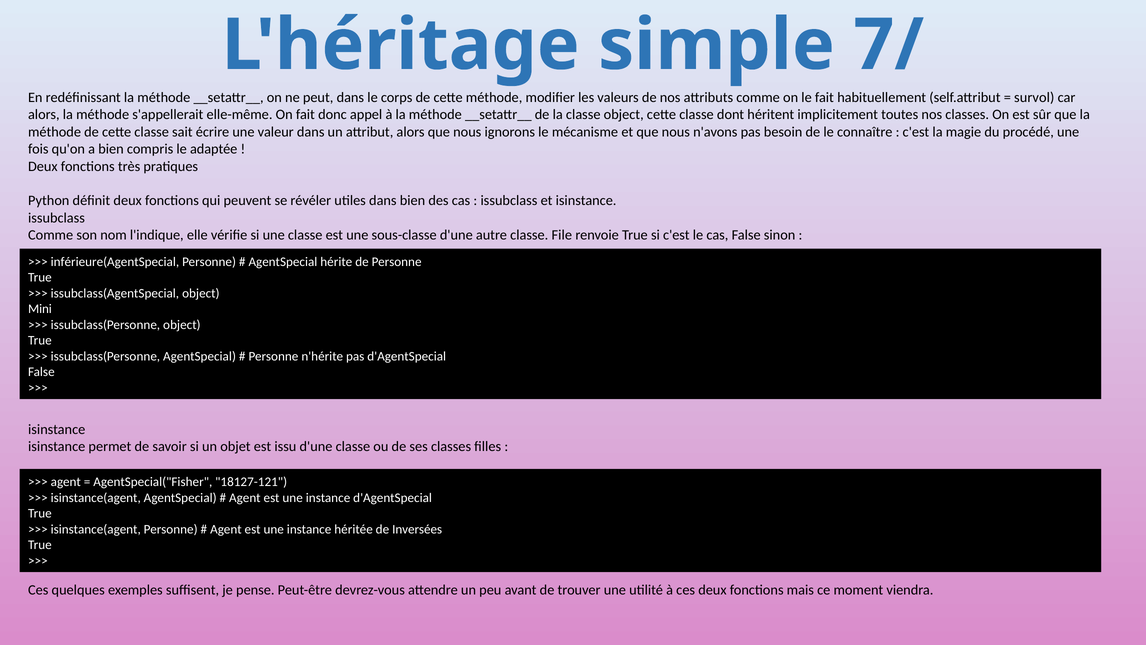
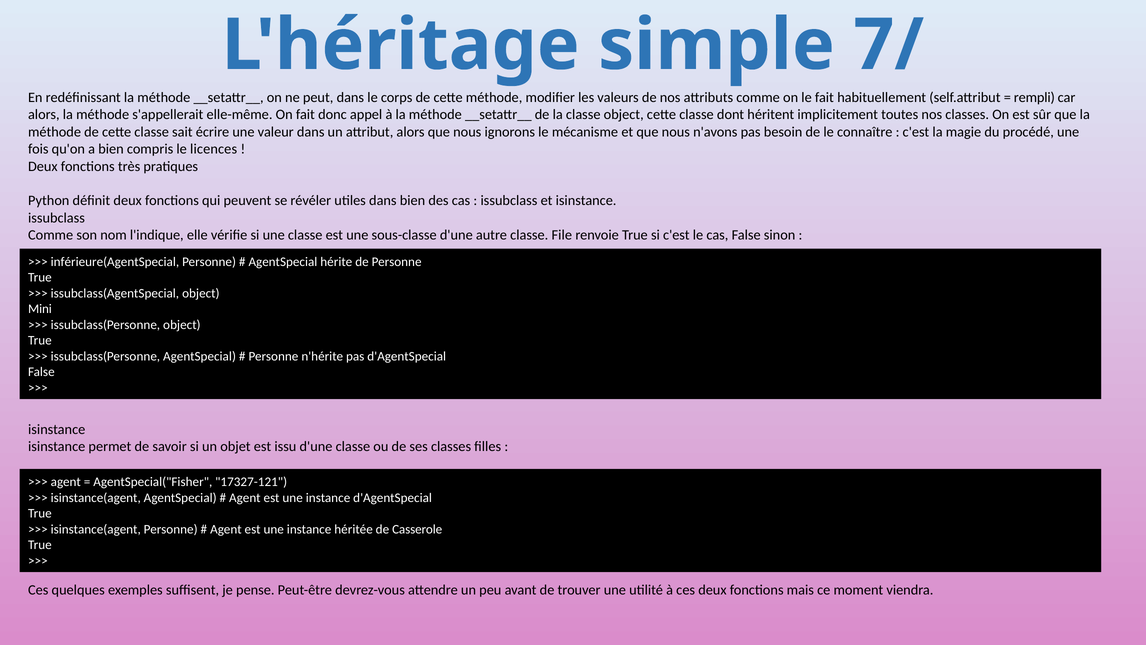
survol: survol -> rempli
adaptée: adaptée -> licences
18127-121: 18127-121 -> 17327-121
Inversées: Inversées -> Casserole
